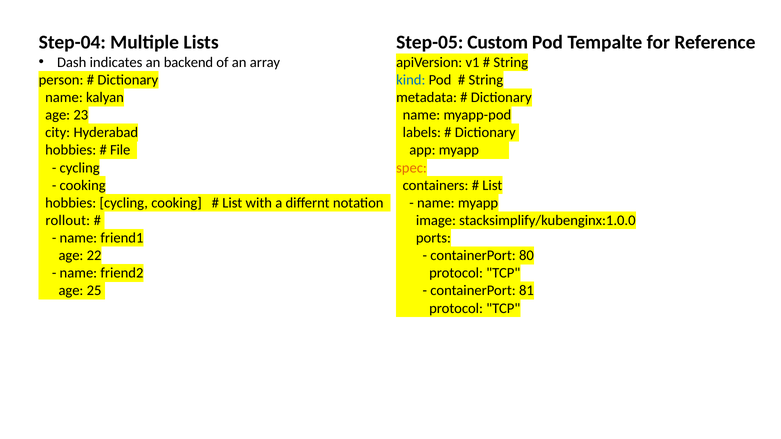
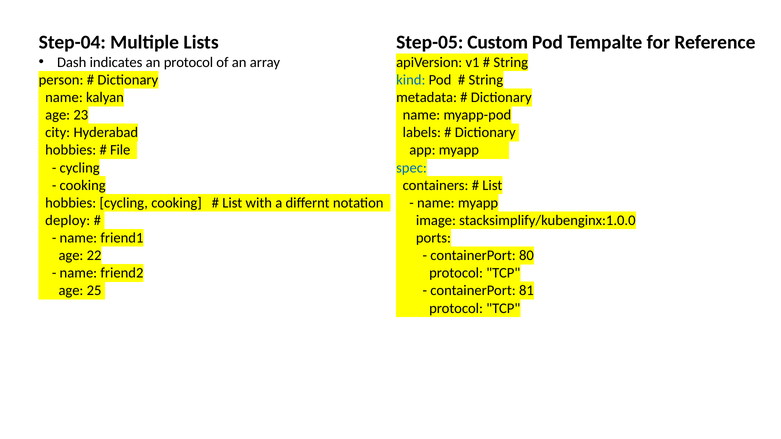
an backend: backend -> protocol
spec colour: orange -> blue
rollout: rollout -> deploy
